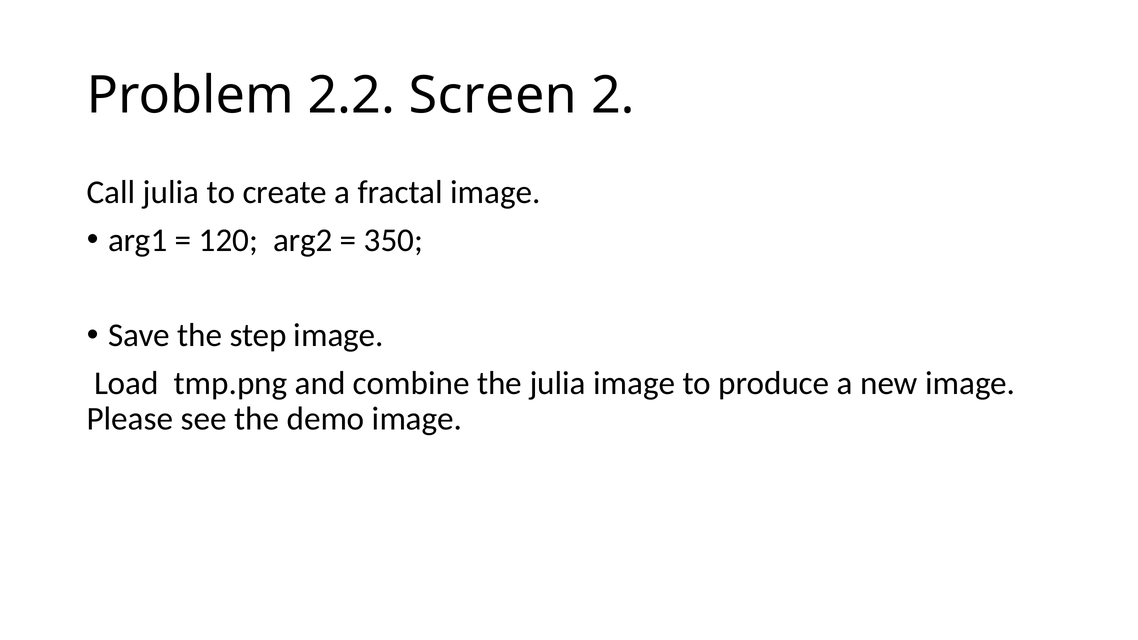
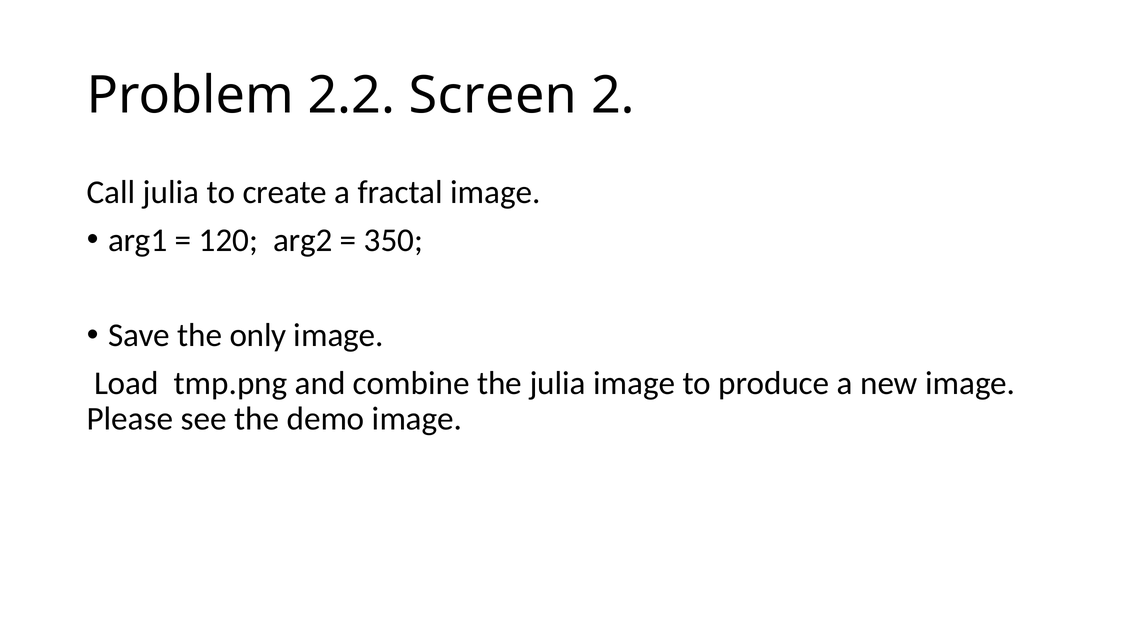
step: step -> only
